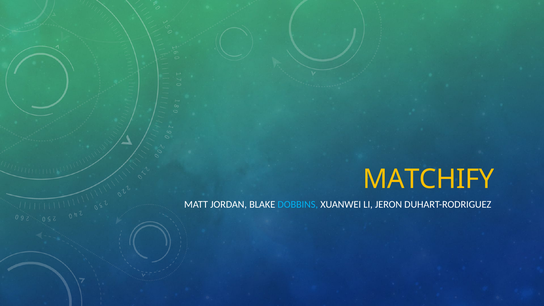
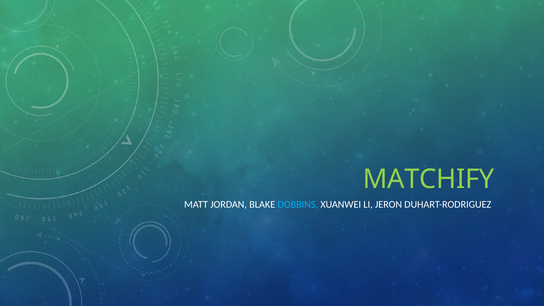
MATCHIFY colour: yellow -> light green
